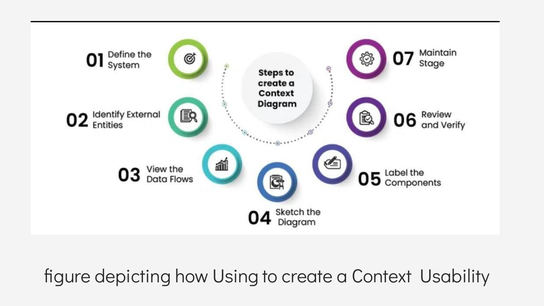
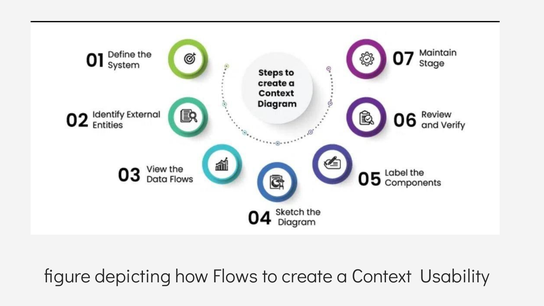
Using: Using -> Flows
